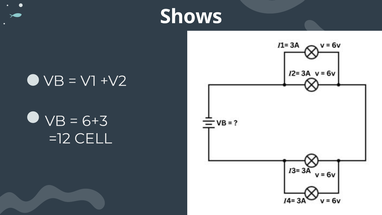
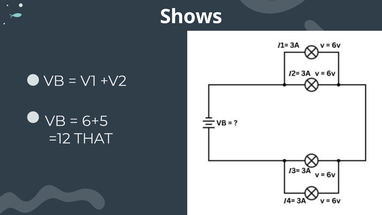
6+3: 6+3 -> 6+5
CELL: CELL -> THAT
